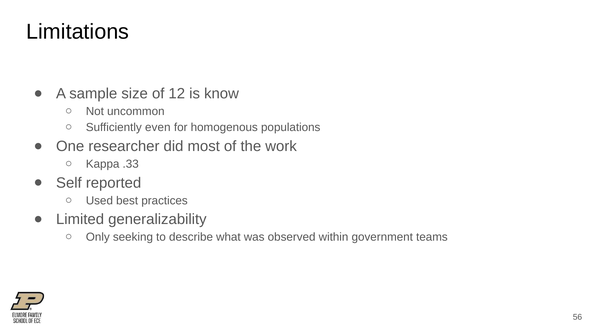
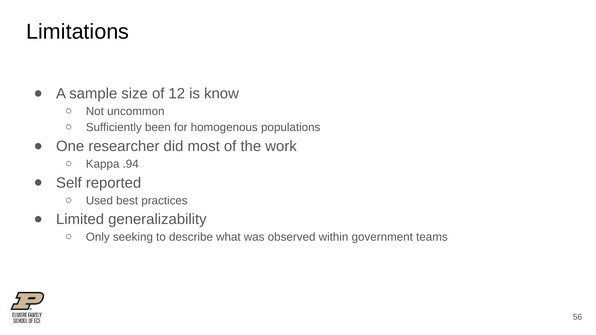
even: even -> been
.33: .33 -> .94
